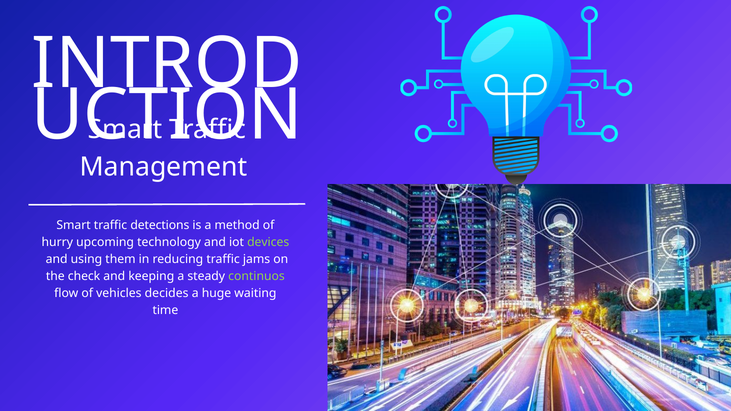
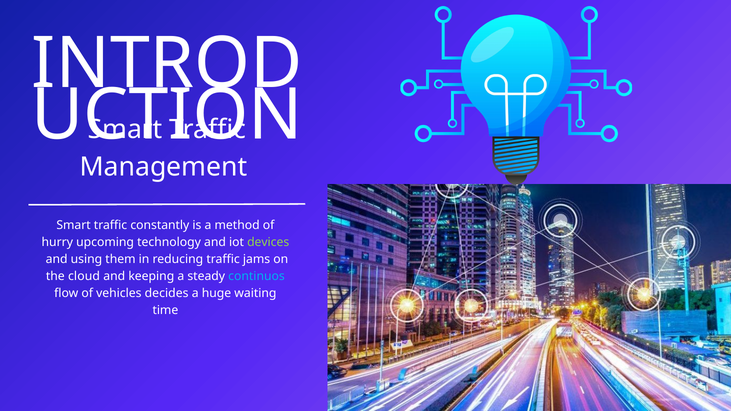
detections: detections -> constantly
check: check -> cloud
continuos colour: light green -> light blue
